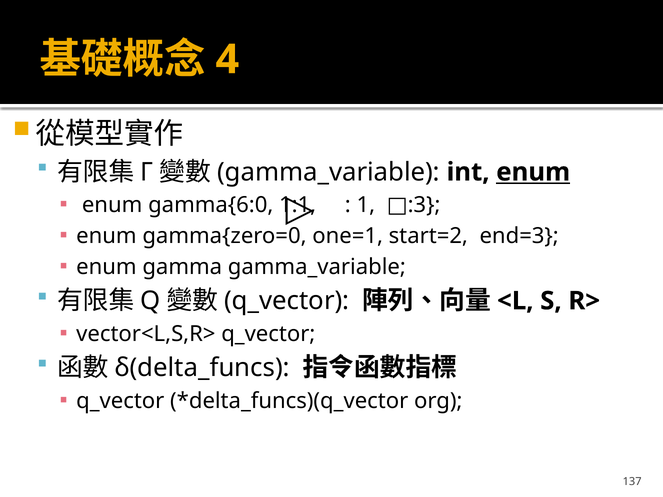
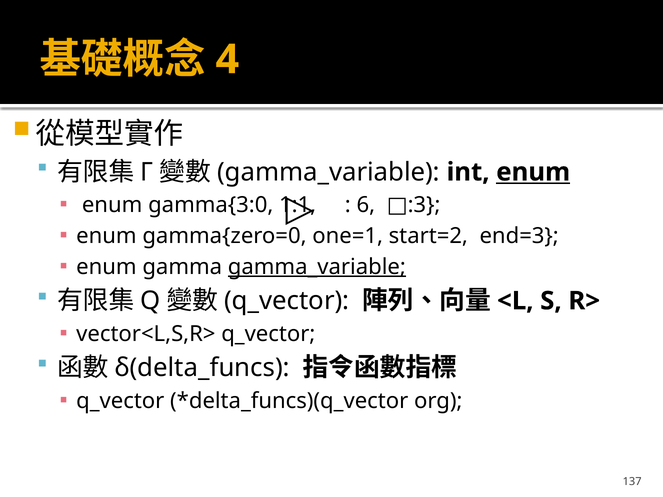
gamma{6:0: gamma{6:0 -> gamma{3:0
1: 1 -> 6
gamma_variable at (317, 267) underline: none -> present
